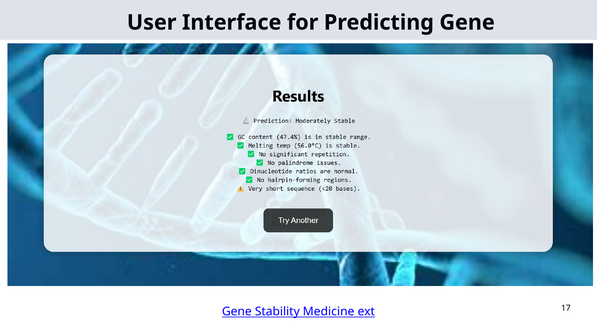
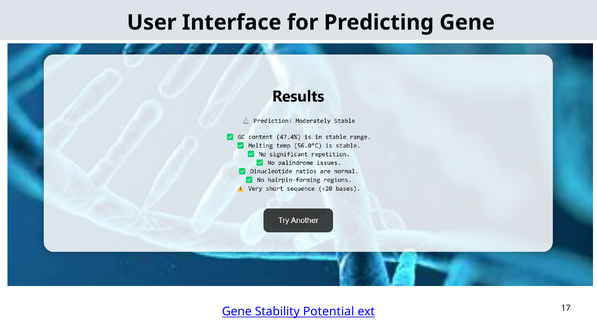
Medicine: Medicine -> Potential
